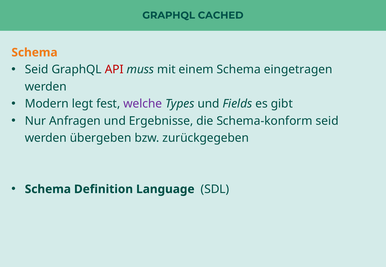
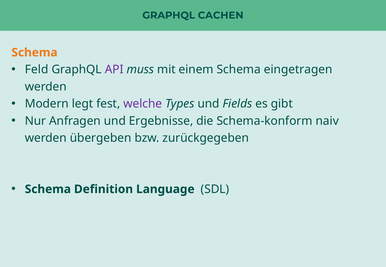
CACHED: CACHED -> CACHEN
Seid at (37, 70): Seid -> Feld
API colour: red -> purple
Schema-konform seid: seid -> naiv
